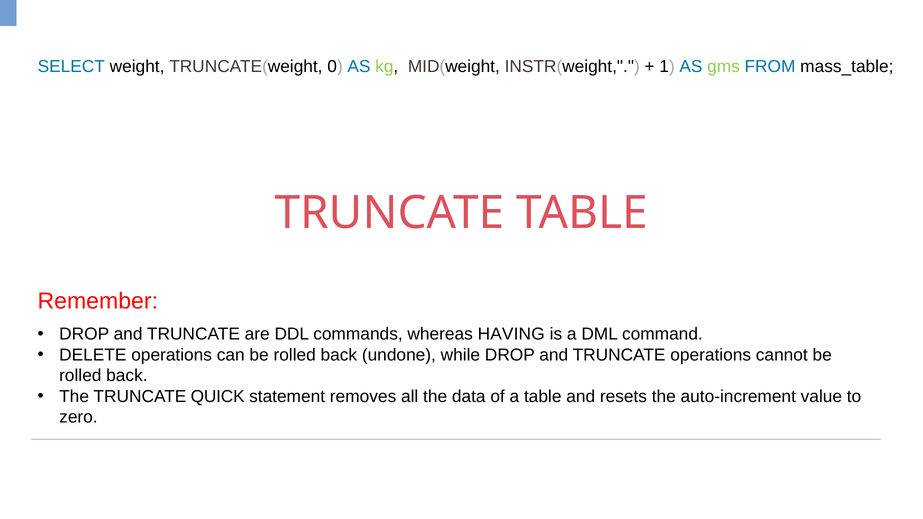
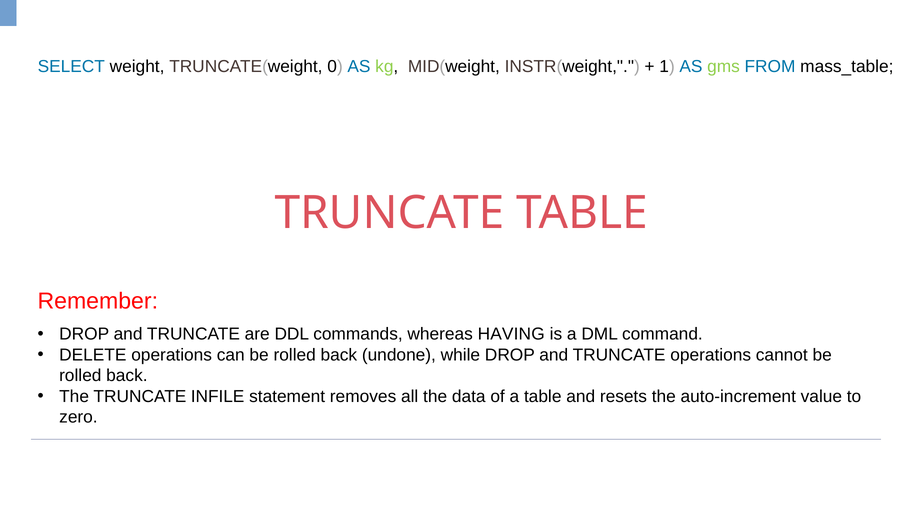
QUICK: QUICK -> INFILE
